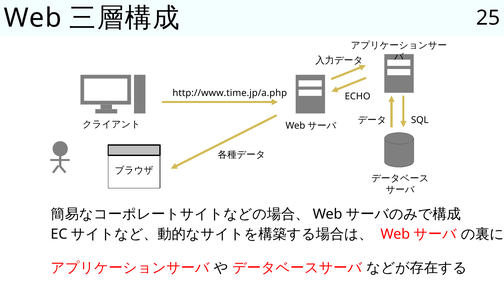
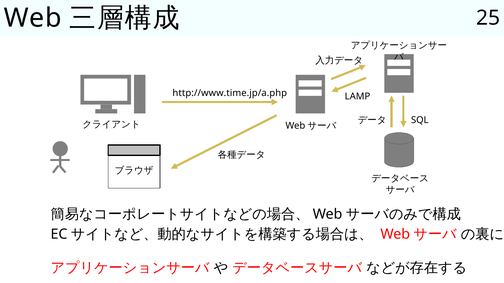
ECHO: ECHO -> LAMP
